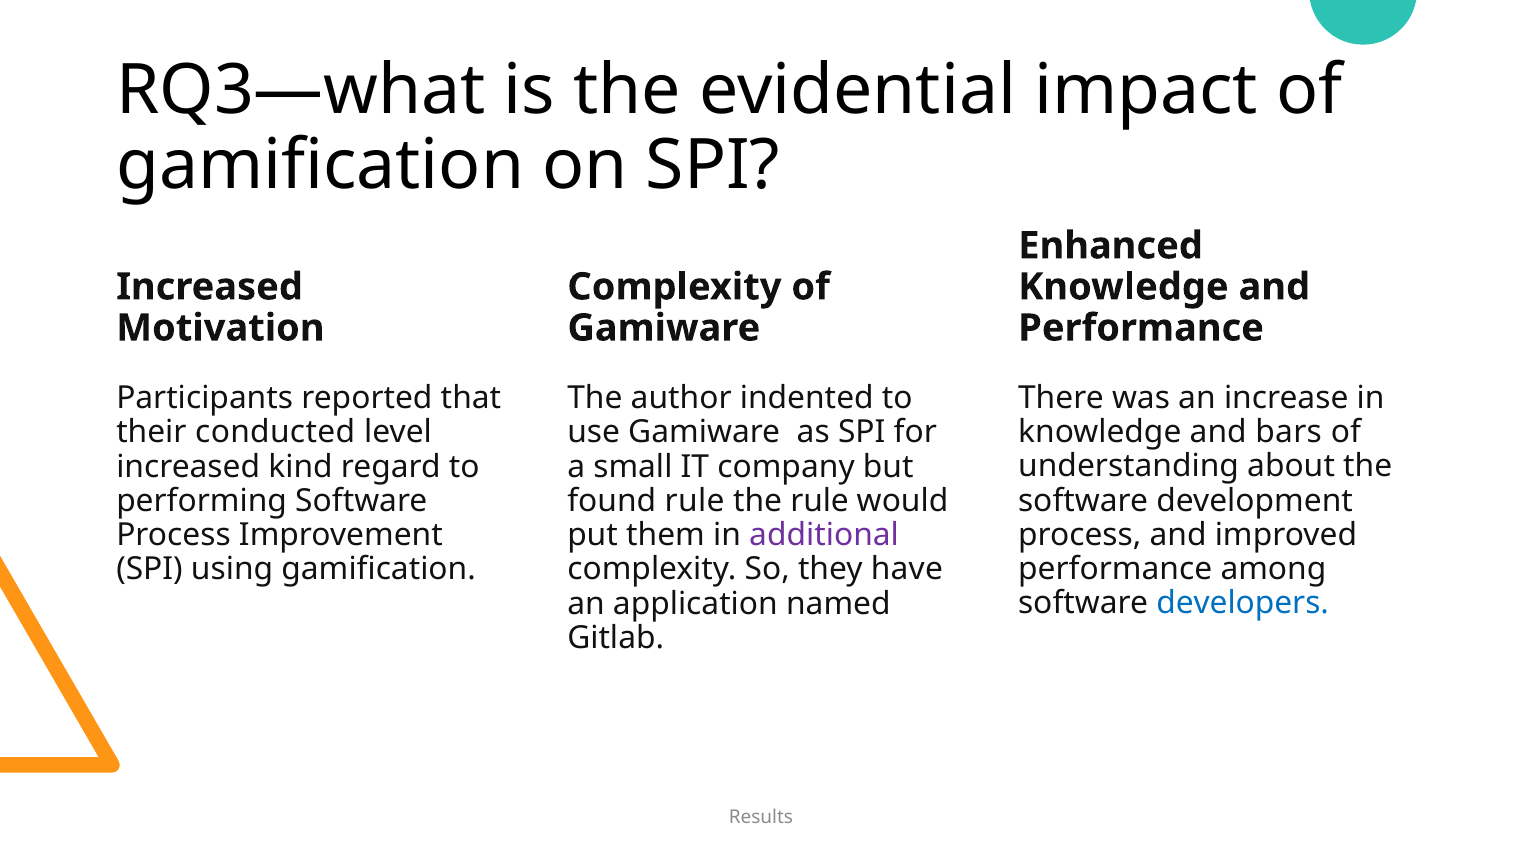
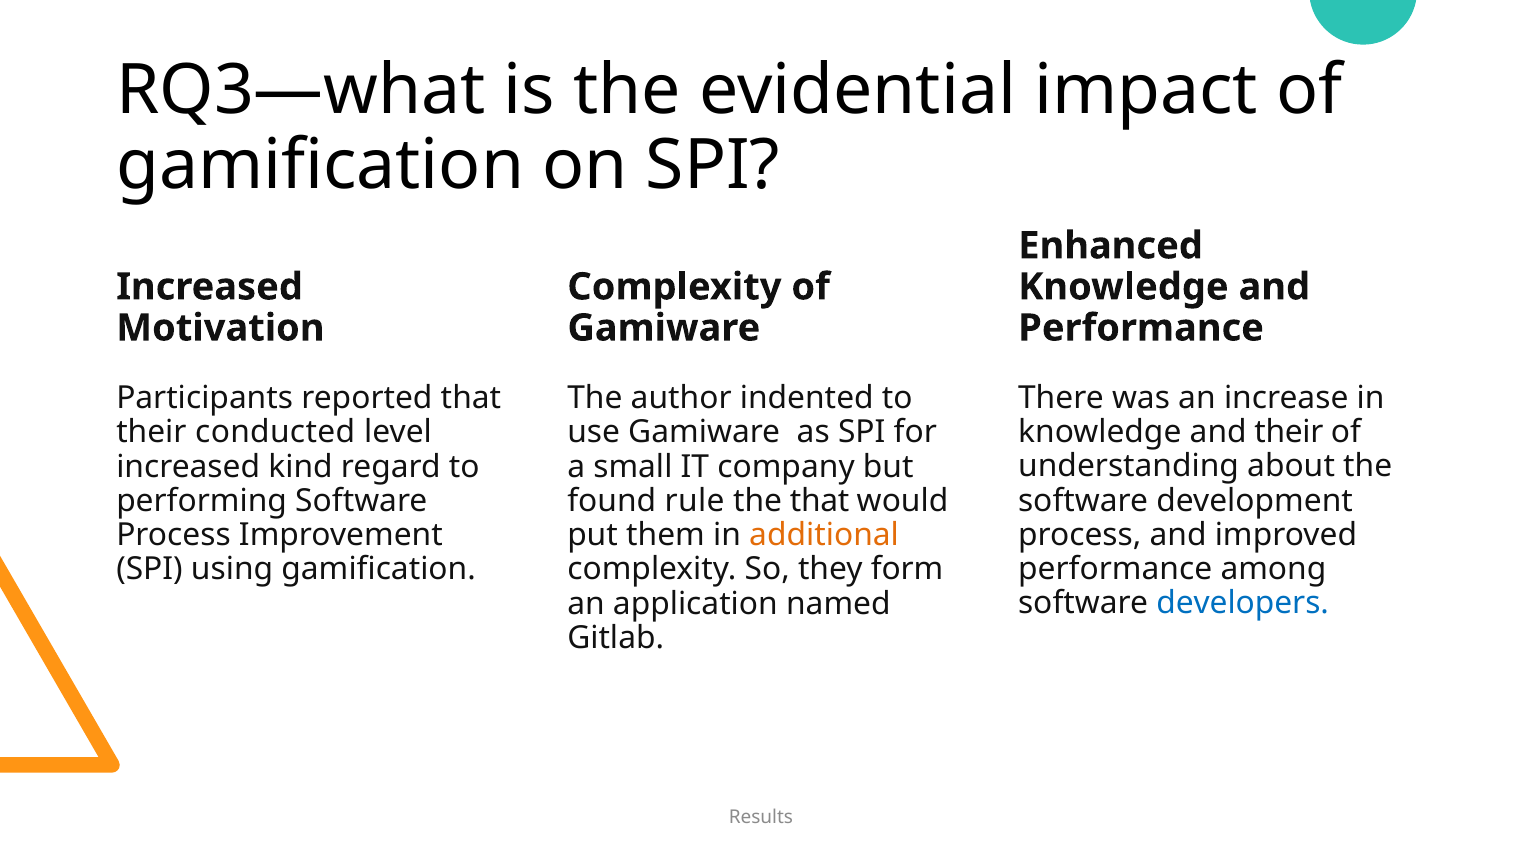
and bars: bars -> their
the rule: rule -> that
additional colour: purple -> orange
have: have -> form
